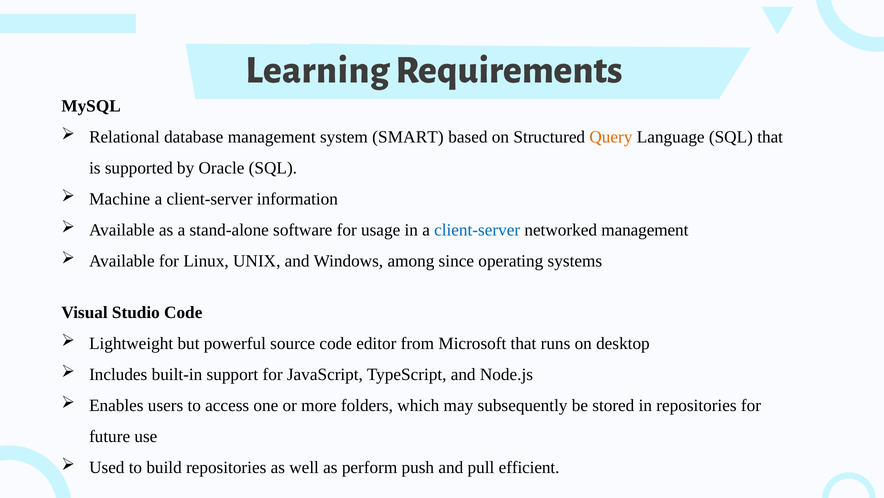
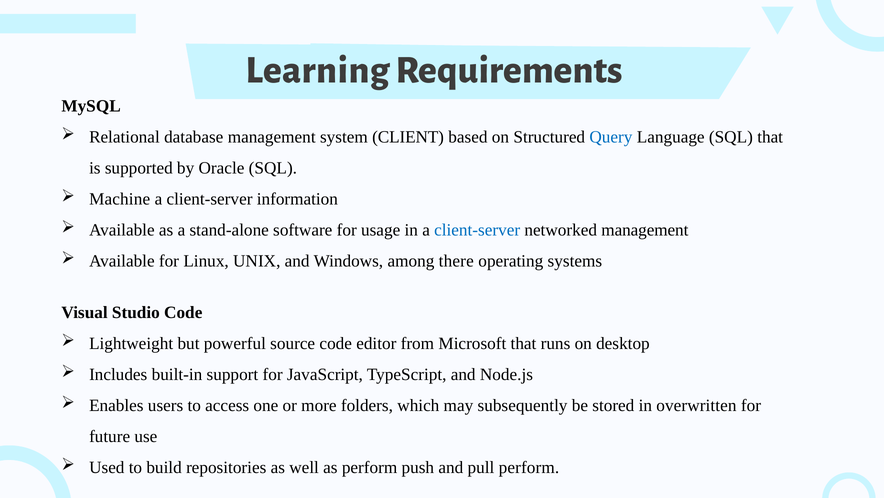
SMART: SMART -> CLIENT
Query colour: orange -> blue
since: since -> there
in repositories: repositories -> overwritten
pull efficient: efficient -> perform
